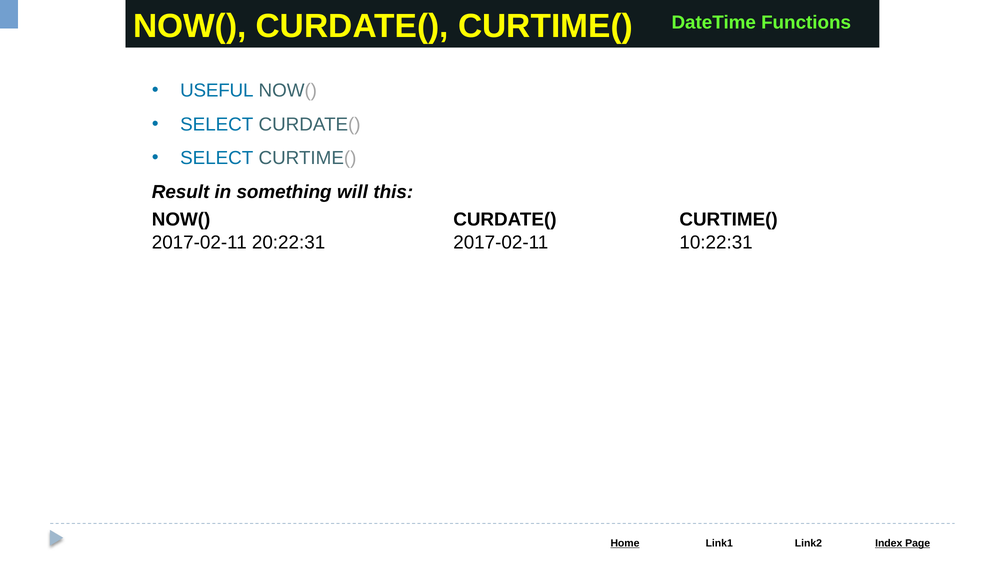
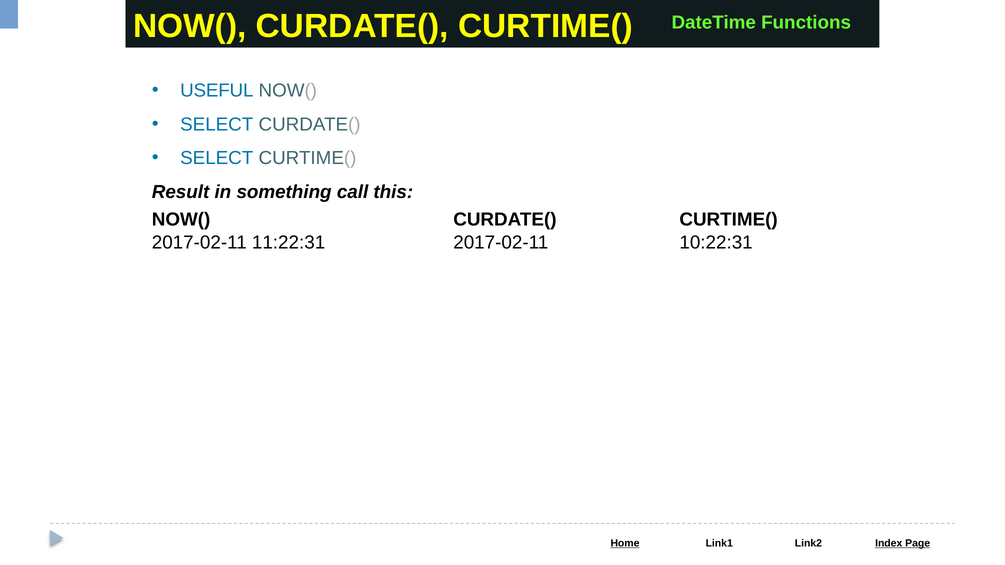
will: will -> call
20:22:31: 20:22:31 -> 11:22:31
